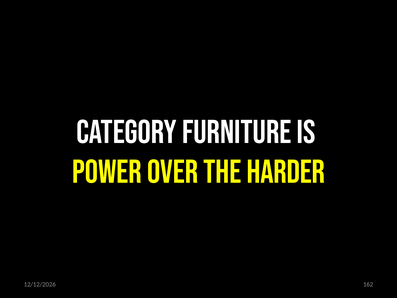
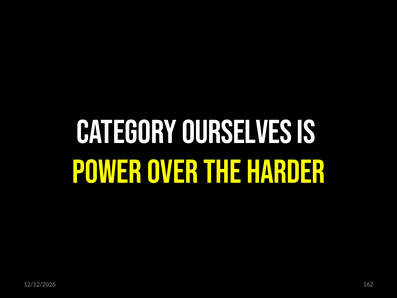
FURNITURE: FURNITURE -> OURSELVES
